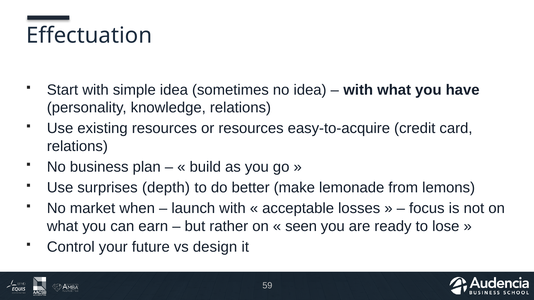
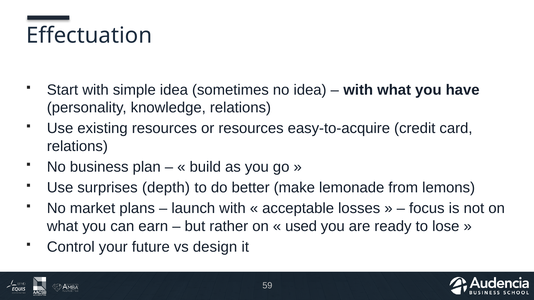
when: when -> plans
seen: seen -> used
